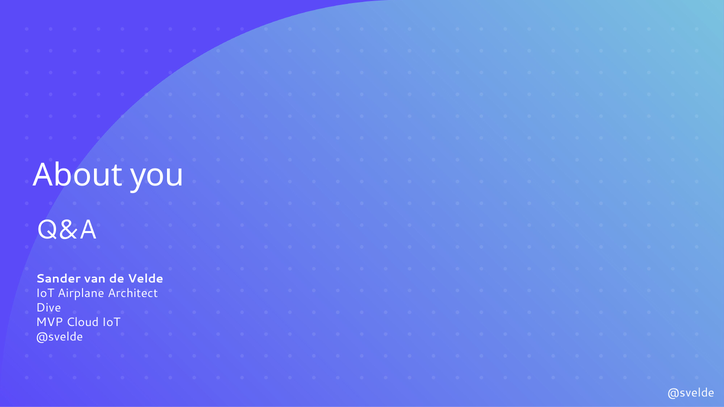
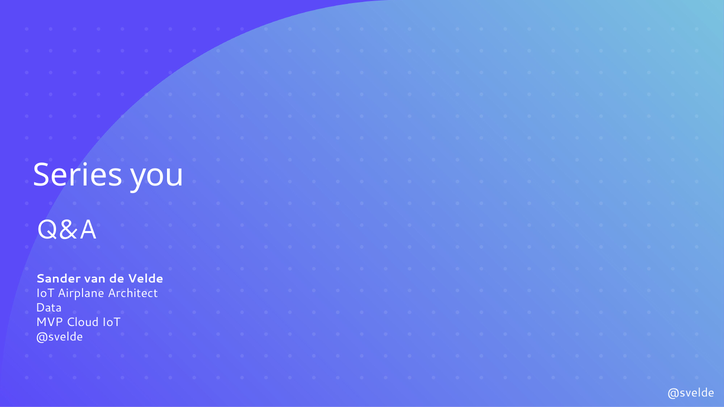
About: About -> Series
Dive: Dive -> Data
